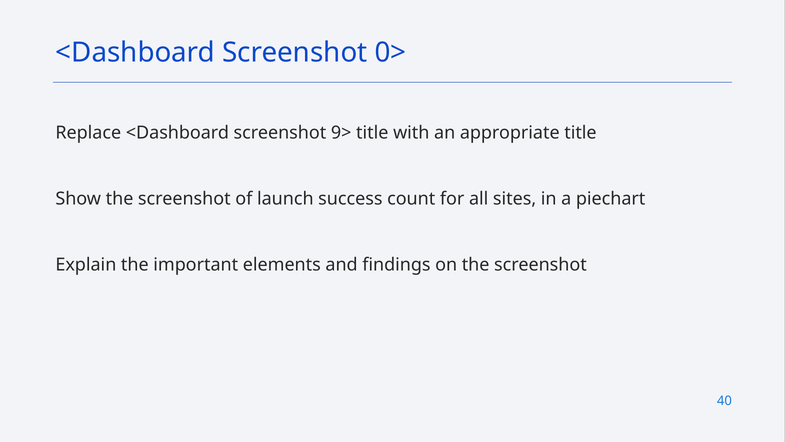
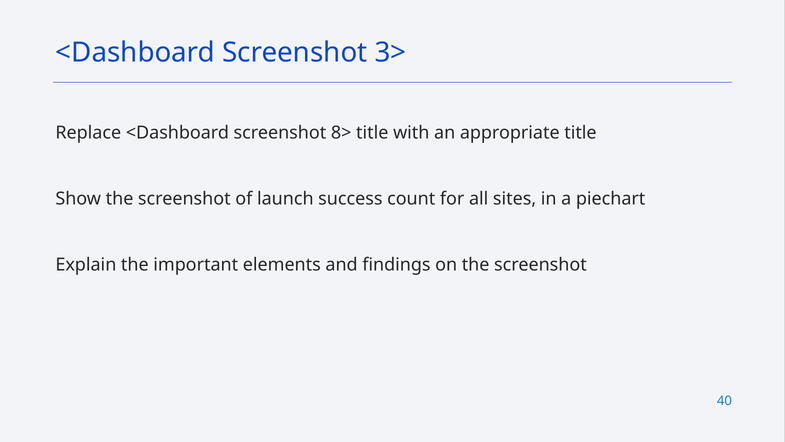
0>: 0> -> 3>
9>: 9> -> 8>
